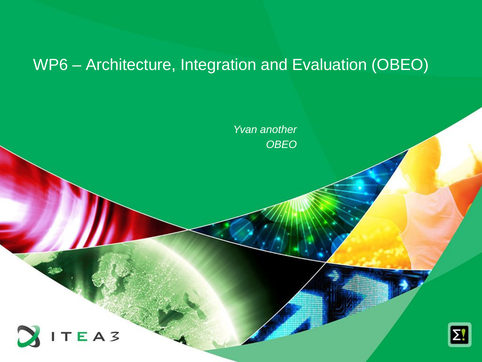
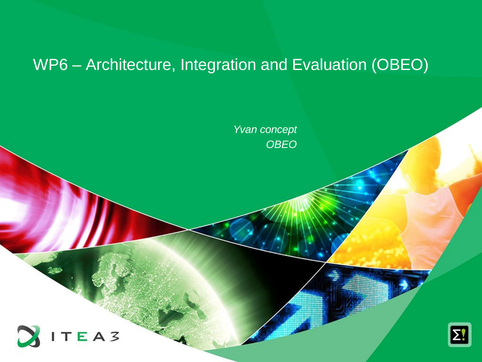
another: another -> concept
